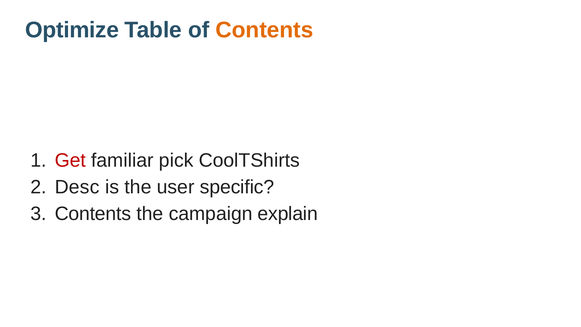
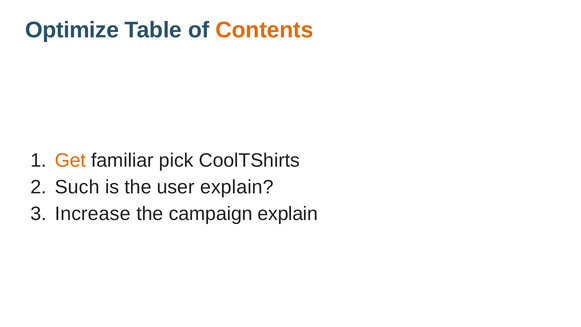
Get colour: red -> orange
Desc: Desc -> Such
user specific: specific -> explain
Contents at (93, 214): Contents -> Increase
